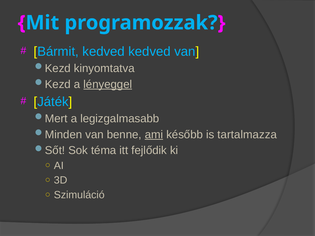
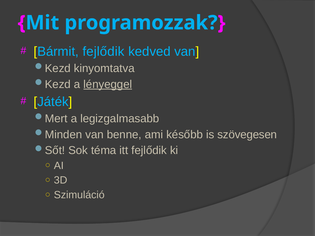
Bármit kedved: kedved -> fejlődik
ami underline: present -> none
tartalmazza: tartalmazza -> szövegesen
